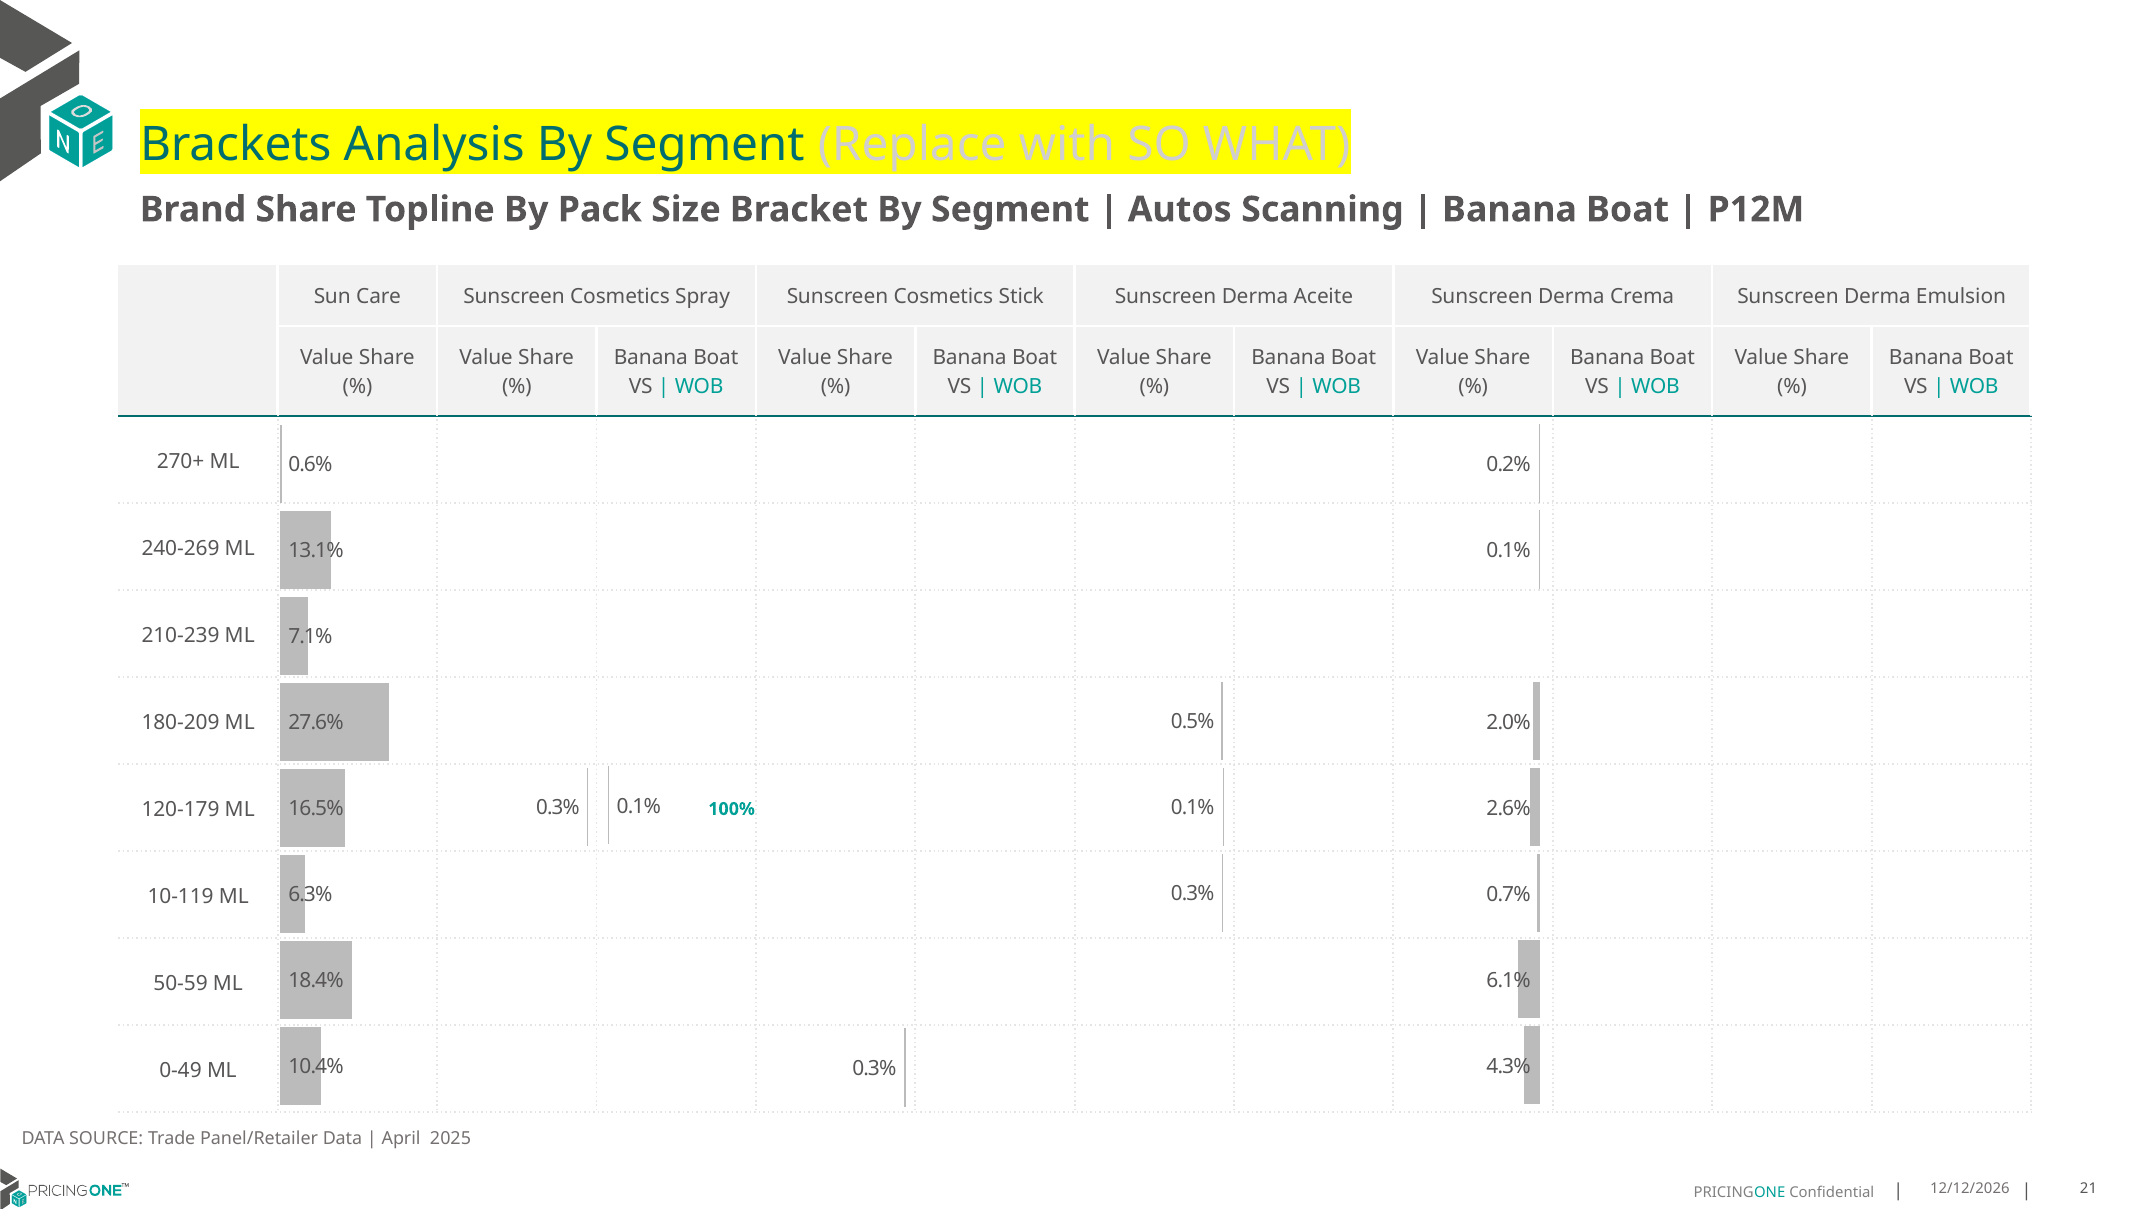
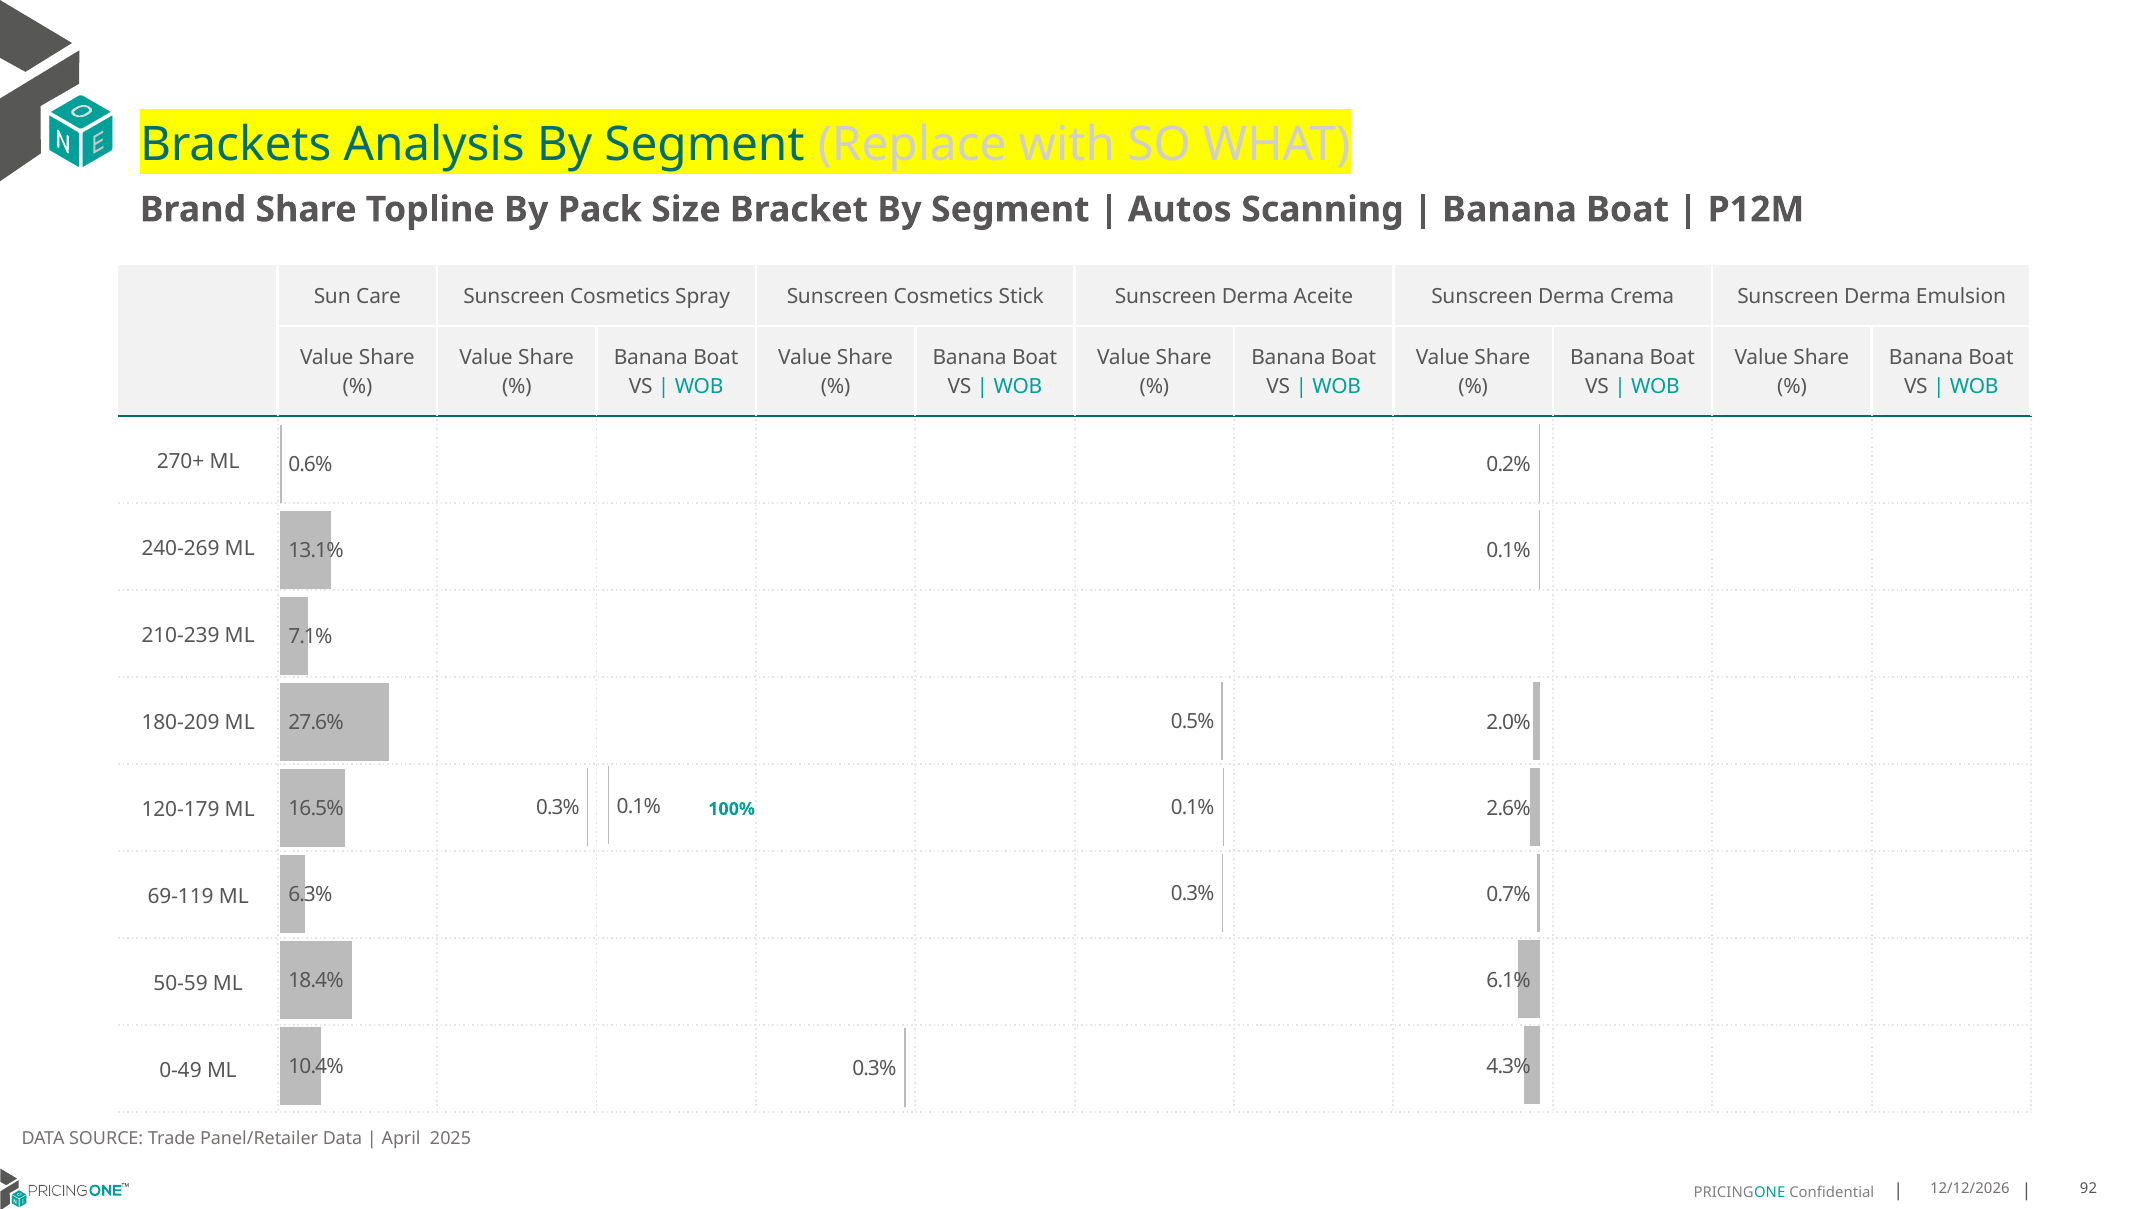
10-119: 10-119 -> 69-119
21: 21 -> 92
